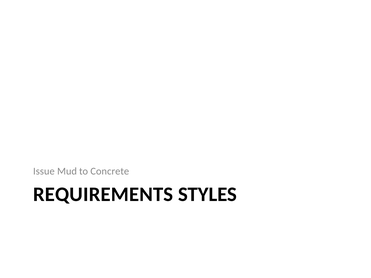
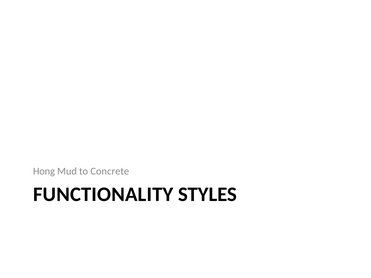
Issue: Issue -> Hong
REQUIREMENTS: REQUIREMENTS -> FUNCTIONALITY
